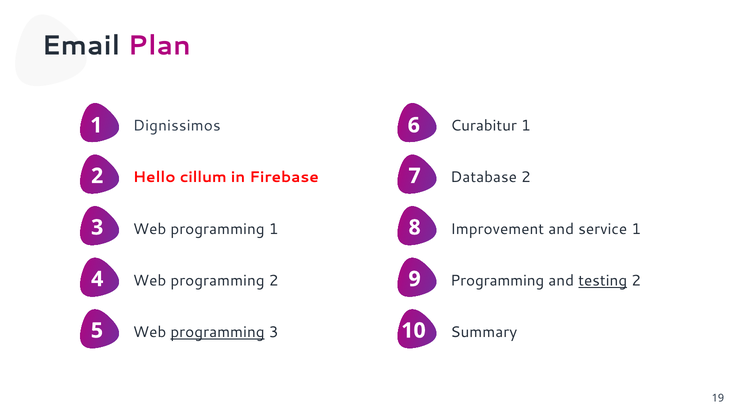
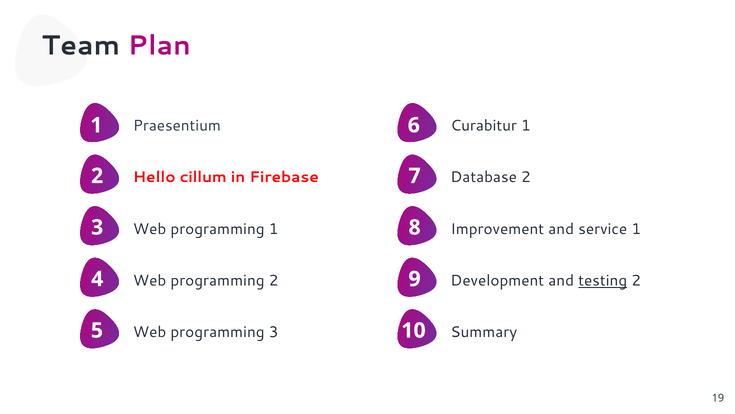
Email: Email -> Team
Dignissimos: Dignissimos -> Praesentium
Programming at (497, 280): Programming -> Development
programming at (218, 332) underline: present -> none
